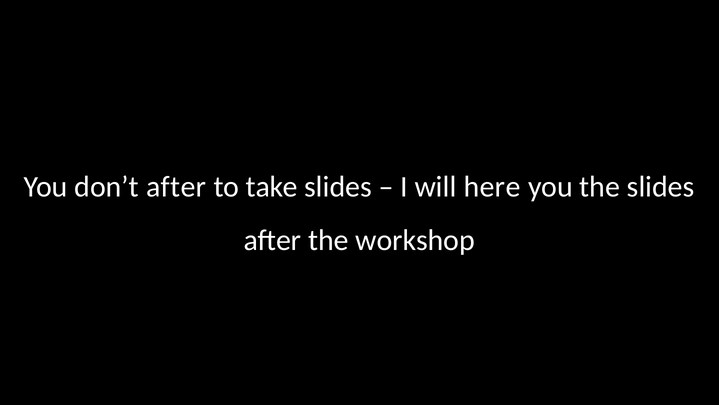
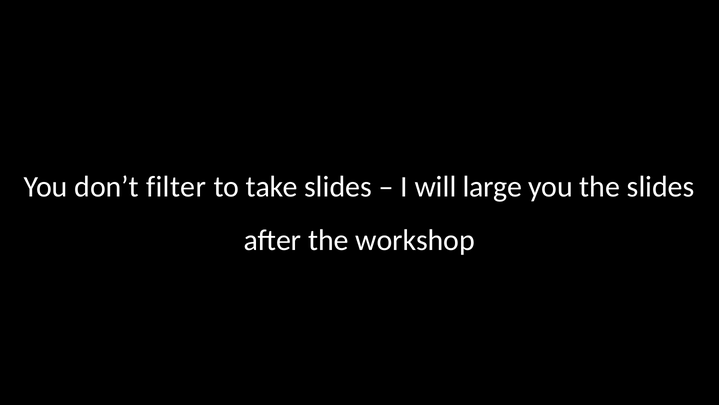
don’t after: after -> filter
here: here -> large
